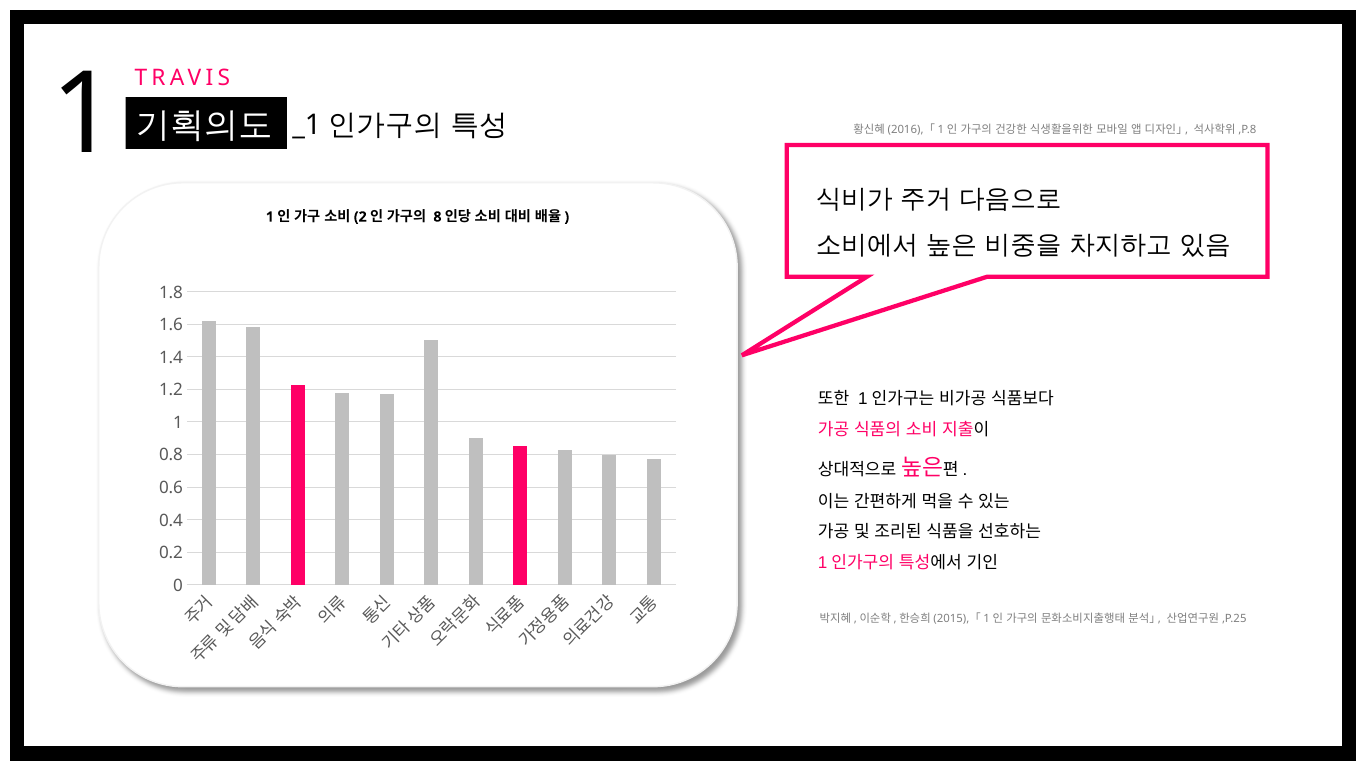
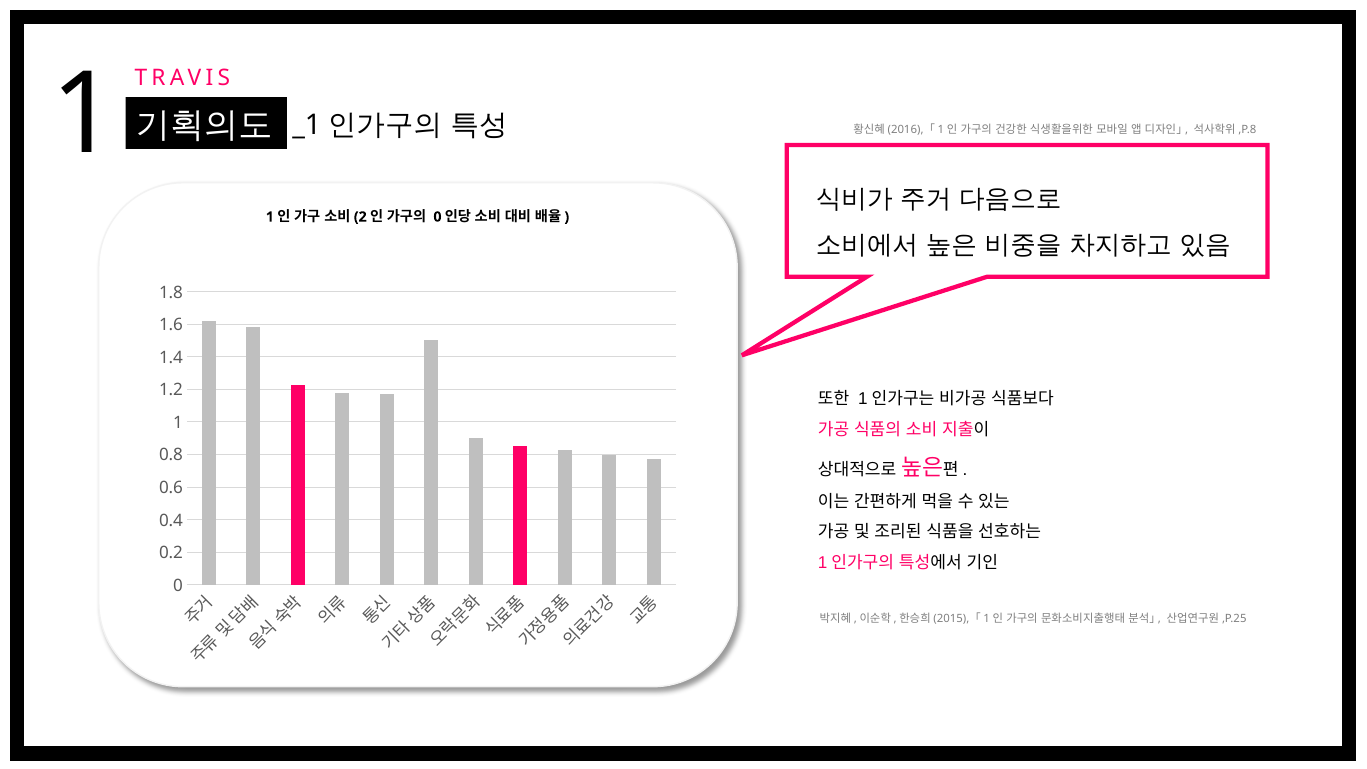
8 at (437, 217): 8 -> 0
